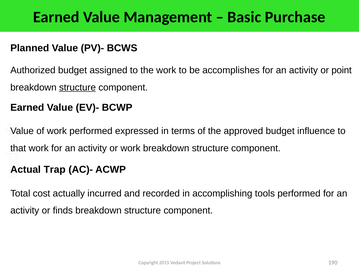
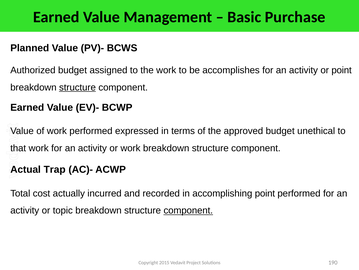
influence: influence -> unethical
accomplishing tools: tools -> point
finds: finds -> topic
component at (188, 210) underline: none -> present
